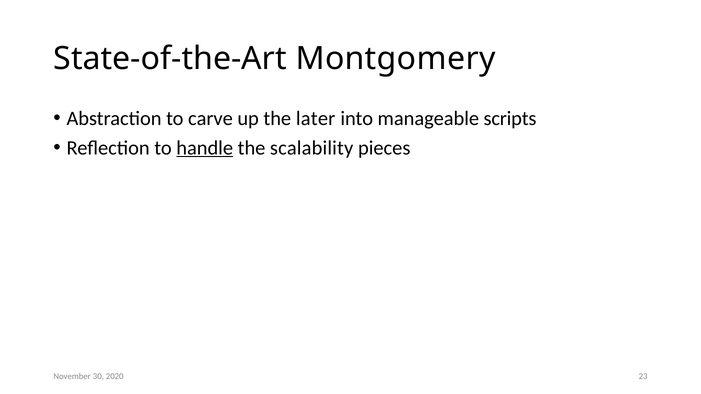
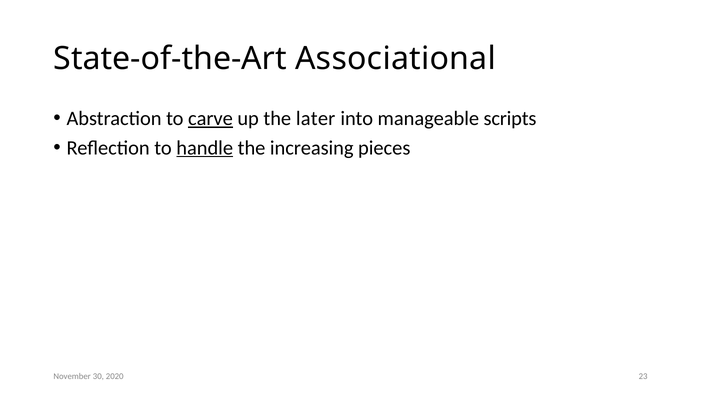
Montgomery: Montgomery -> Associational
carve underline: none -> present
scalability: scalability -> increasing
